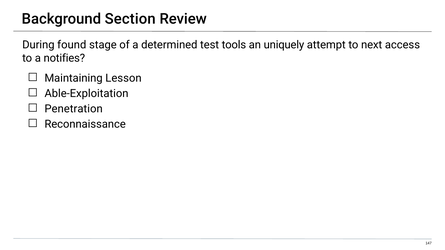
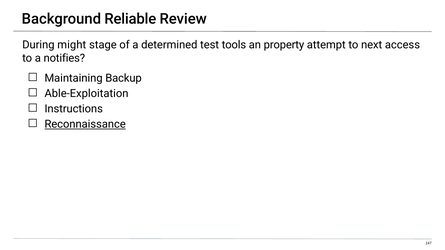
Section: Section -> Reliable
found: found -> might
uniquely: uniquely -> property
Lesson: Lesson -> Backup
Penetration: Penetration -> Instructions
Reconnaissance underline: none -> present
